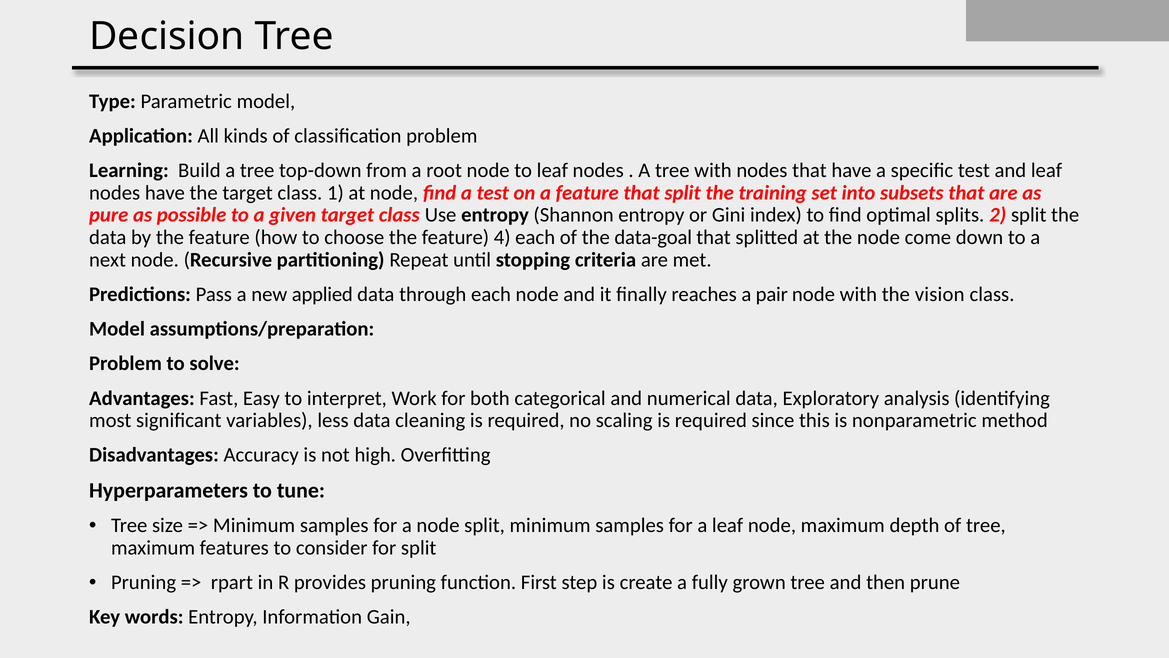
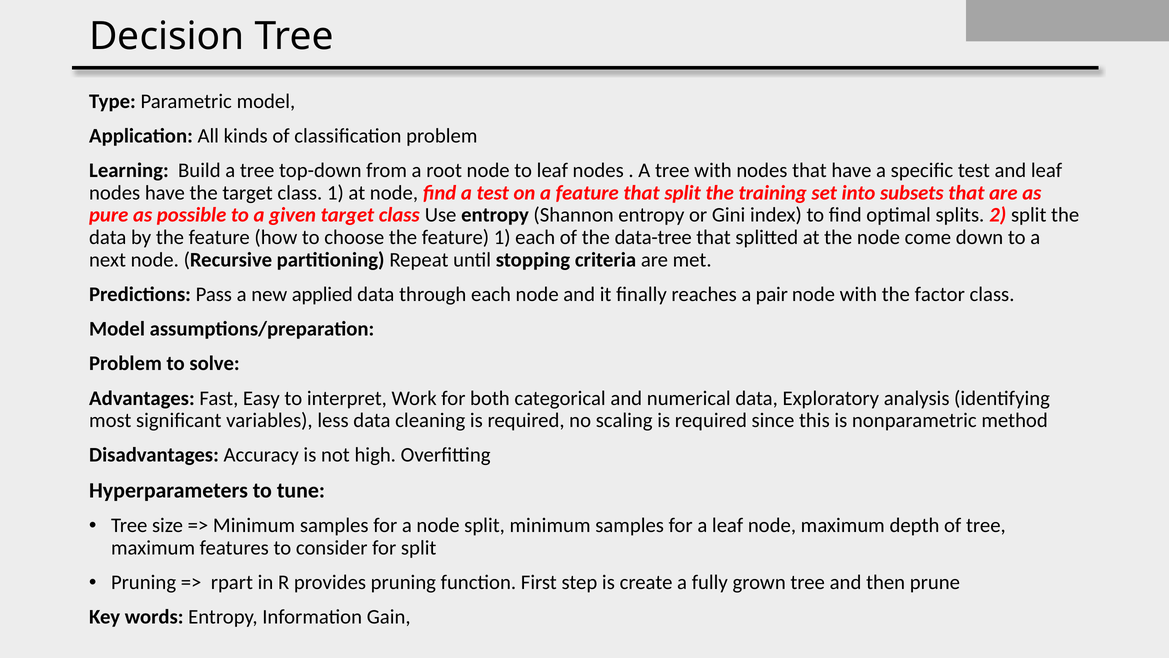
feature 4: 4 -> 1
data-goal: data-goal -> data-tree
vision: vision -> factor
